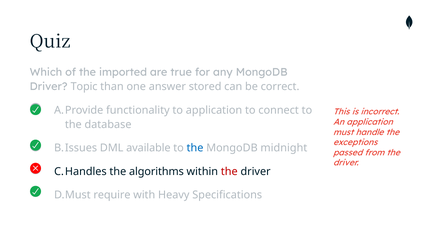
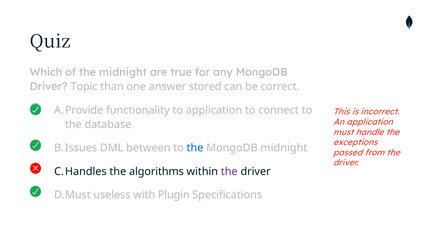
the imported: imported -> midnight
available: available -> between
the at (229, 171) colour: red -> purple
require: require -> useless
Heavy: Heavy -> Plugin
